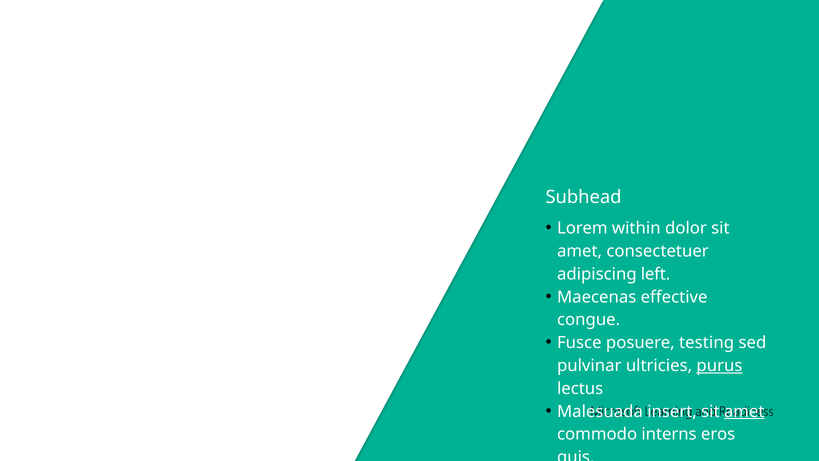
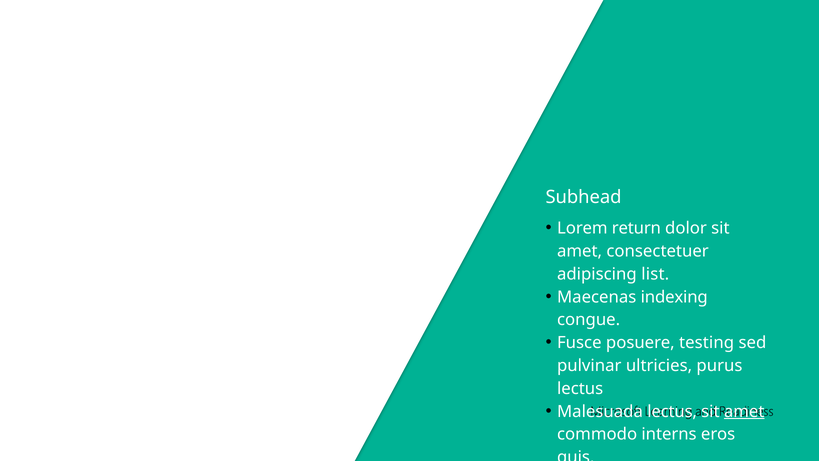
within: within -> return
left: left -> list
effective: effective -> indexing
purus underline: present -> none
Malesuada insert: insert -> lectus
